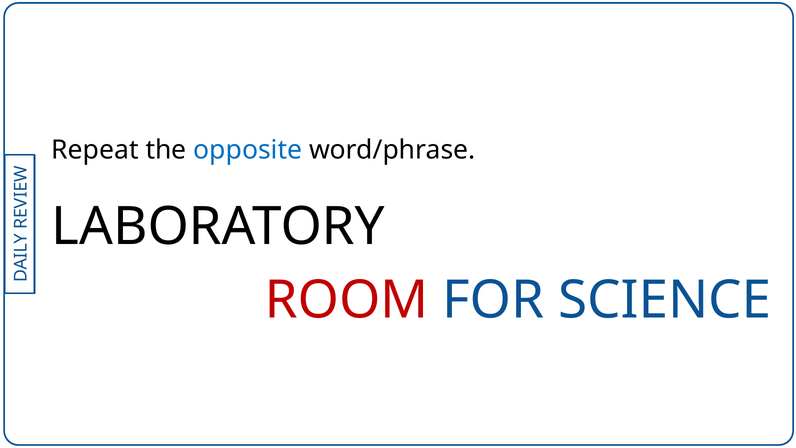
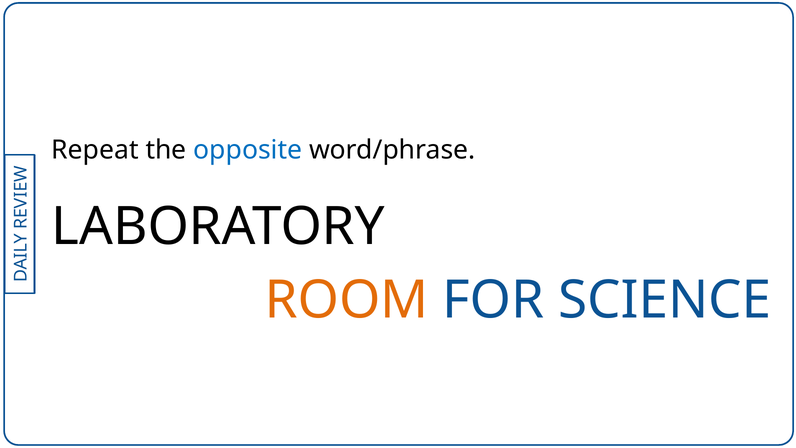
ROOM colour: red -> orange
